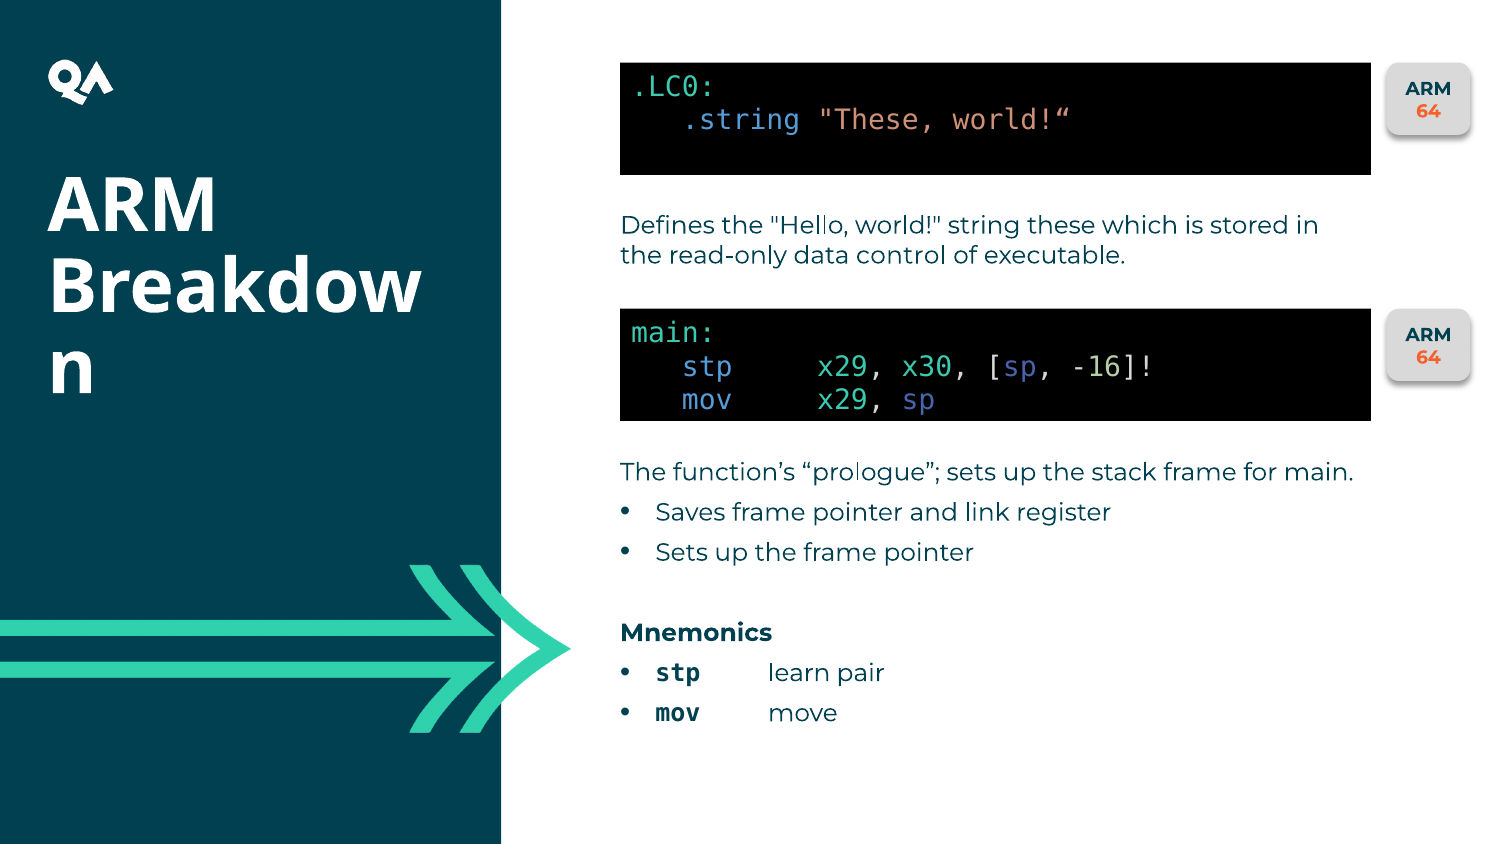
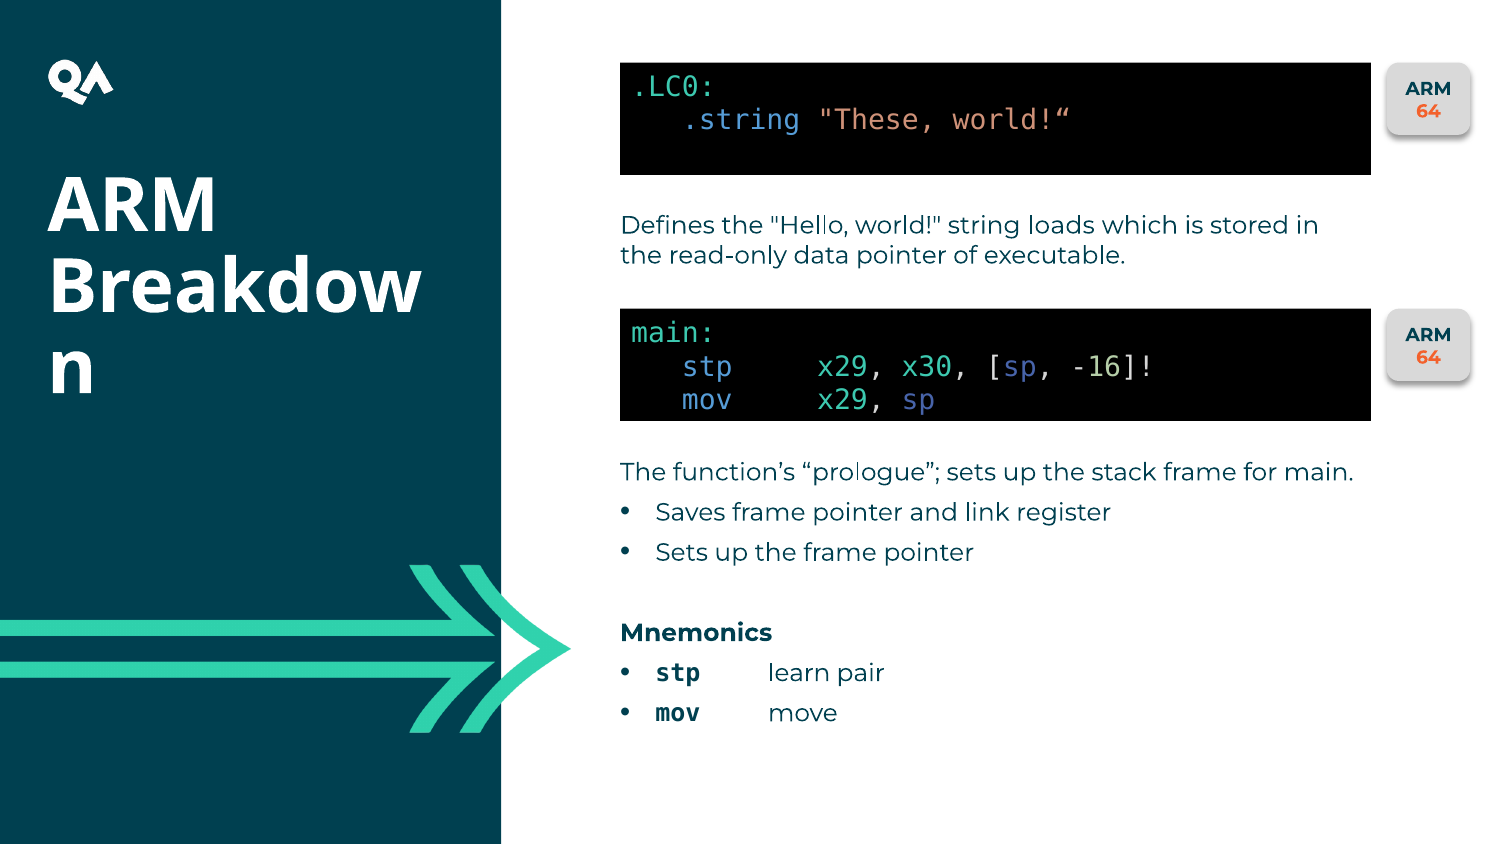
string these: these -> loads
data control: control -> pointer
